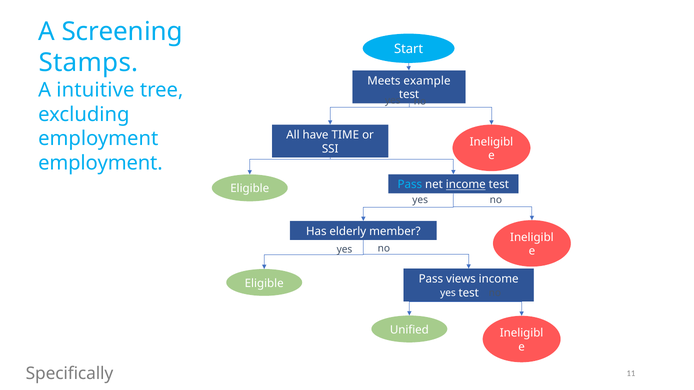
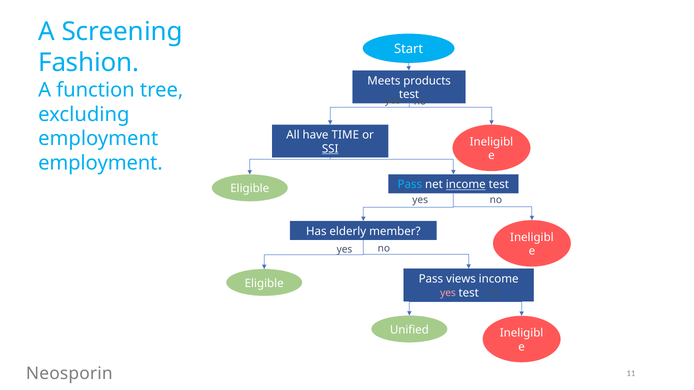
Stamps: Stamps -> Fashion
example: example -> products
intuitive: intuitive -> function
SSI underline: none -> present
yes at (448, 293) colour: white -> pink
Specifically: Specifically -> Neosporin
